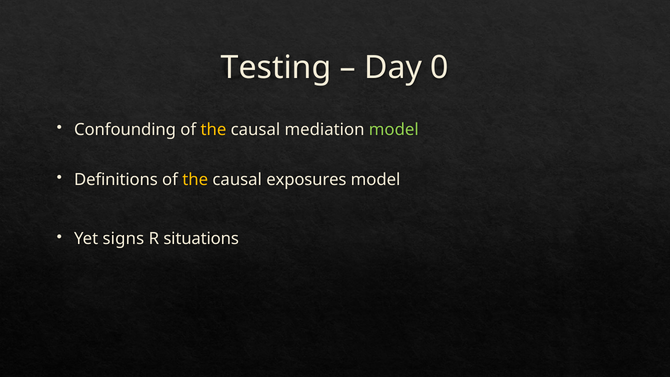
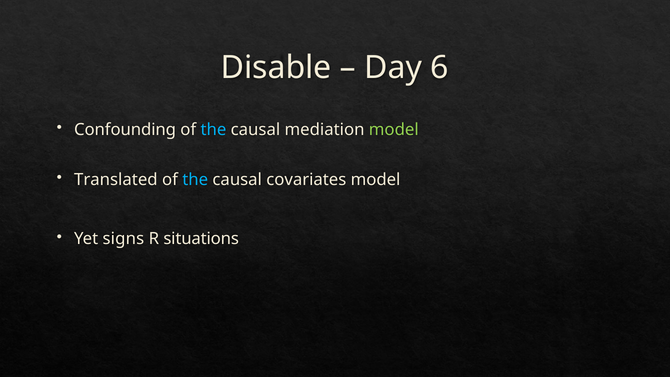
Testing: Testing -> Disable
0: 0 -> 6
the at (213, 130) colour: yellow -> light blue
Definitions: Definitions -> Translated
the at (195, 180) colour: yellow -> light blue
exposures: exposures -> covariates
